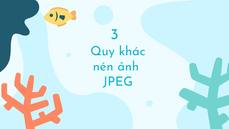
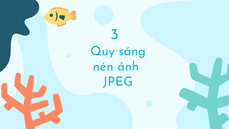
khác: khác -> sáng
